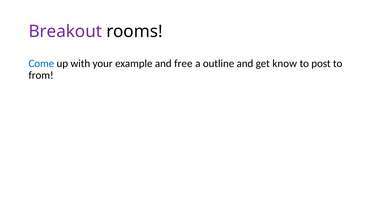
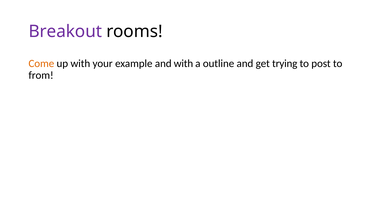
Come colour: blue -> orange
and free: free -> with
know: know -> trying
